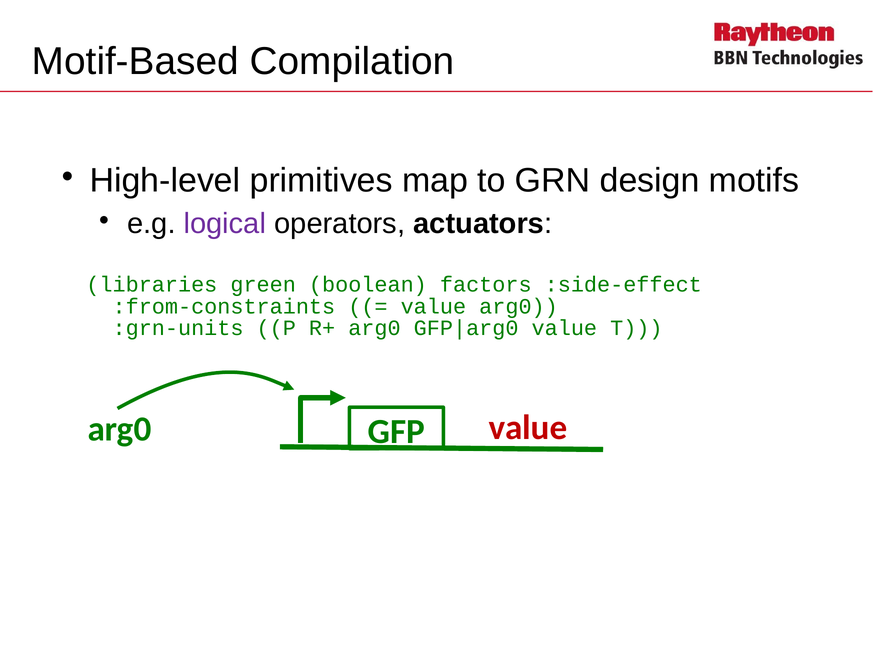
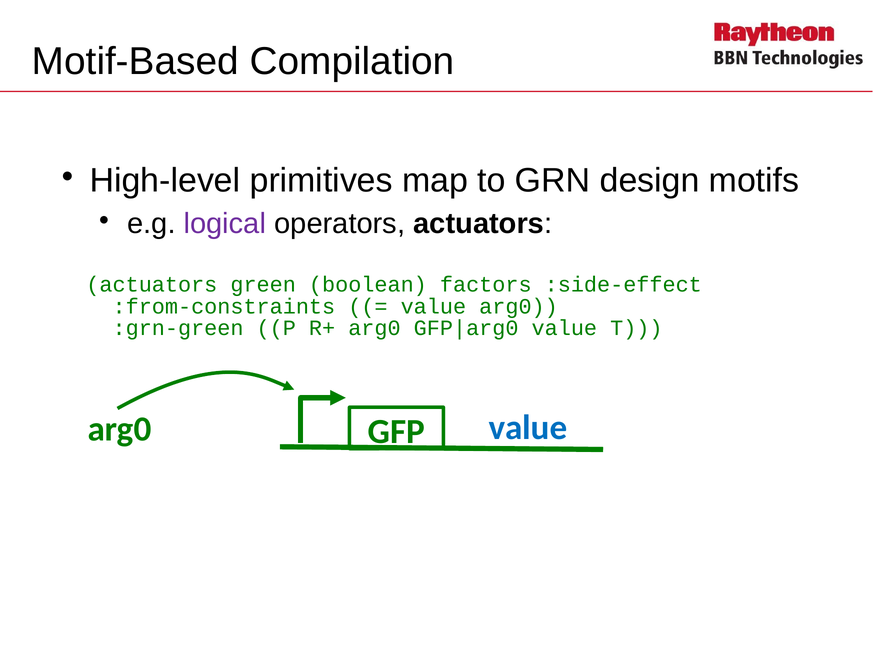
libraries at (152, 285): libraries -> actuators
:grn-units: :grn-units -> :grn-green
value at (528, 428) colour: red -> blue
